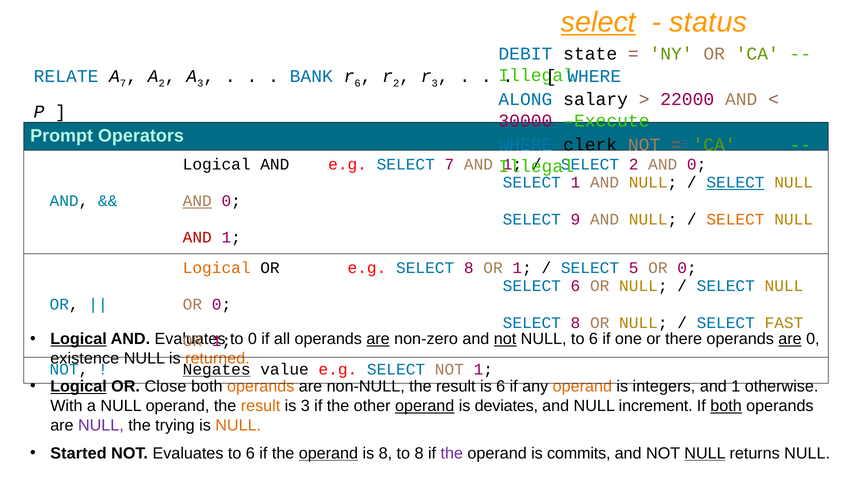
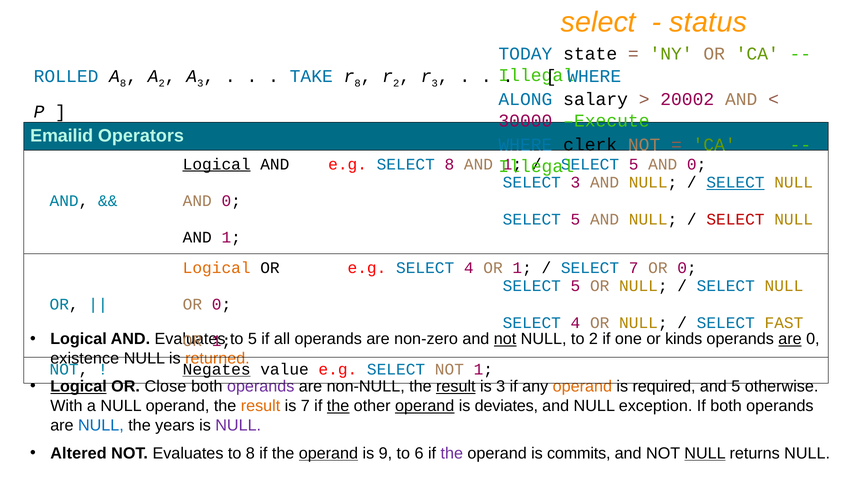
select at (598, 22) underline: present -> none
DEBIT: DEBIT -> TODAY
RELATE: RELATE -> ROLLED
A 7: 7 -> 8
BANK: BANK -> TAKE
6 at (358, 83): 6 -> 8
22000: 22000 -> 20002
Prompt: Prompt -> Emailid
Logical at (217, 164) underline: none -> present
SELECT 7: 7 -> 8
2 at (634, 164): 2 -> 5
SELECT 1: 1 -> 3
AND at (197, 201) underline: present -> none
9 at (575, 219): 9 -> 5
SELECT at (735, 219) colour: orange -> red
AND at (197, 238) colour: red -> black
e.g SELECT 8: 8 -> 4
SELECT 5: 5 -> 7
6 at (575, 286): 6 -> 5
8 at (575, 323): 8 -> 4
Logical at (79, 339) underline: present -> none
to 0: 0 -> 5
are at (378, 339) underline: present -> none
NULL to 6: 6 -> 2
there: there -> kinds
operands at (261, 386) colour: orange -> purple
result at (456, 386) underline: none -> present
is 6: 6 -> 3
integers: integers -> required
1 at (736, 386): 1 -> 5
is 3: 3 -> 7
the at (338, 406) underline: none -> present
increment: increment -> exception
both at (726, 406) underline: present -> none
NULL at (101, 425) colour: purple -> blue
trying: trying -> years
NULL at (238, 425) colour: orange -> purple
Started: Started -> Altered
Evaluates to 6: 6 -> 8
is 8: 8 -> 9
to 8: 8 -> 6
